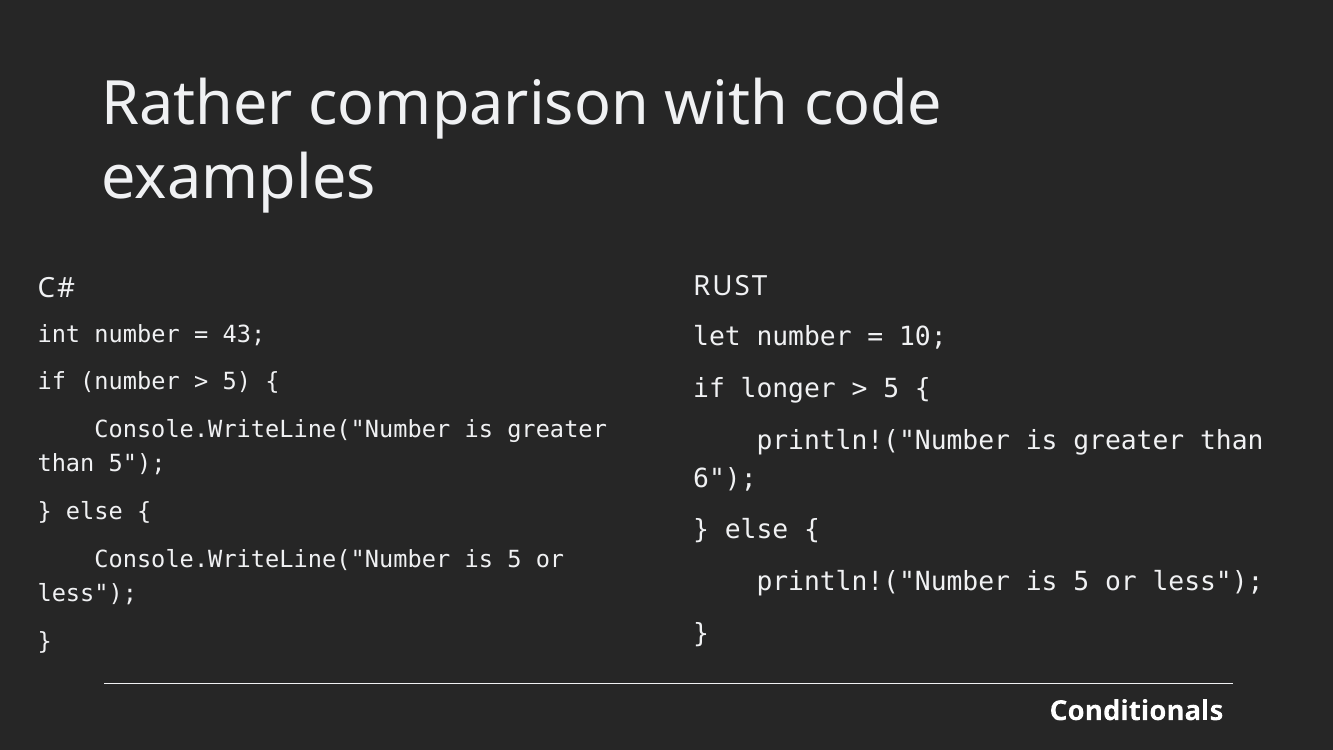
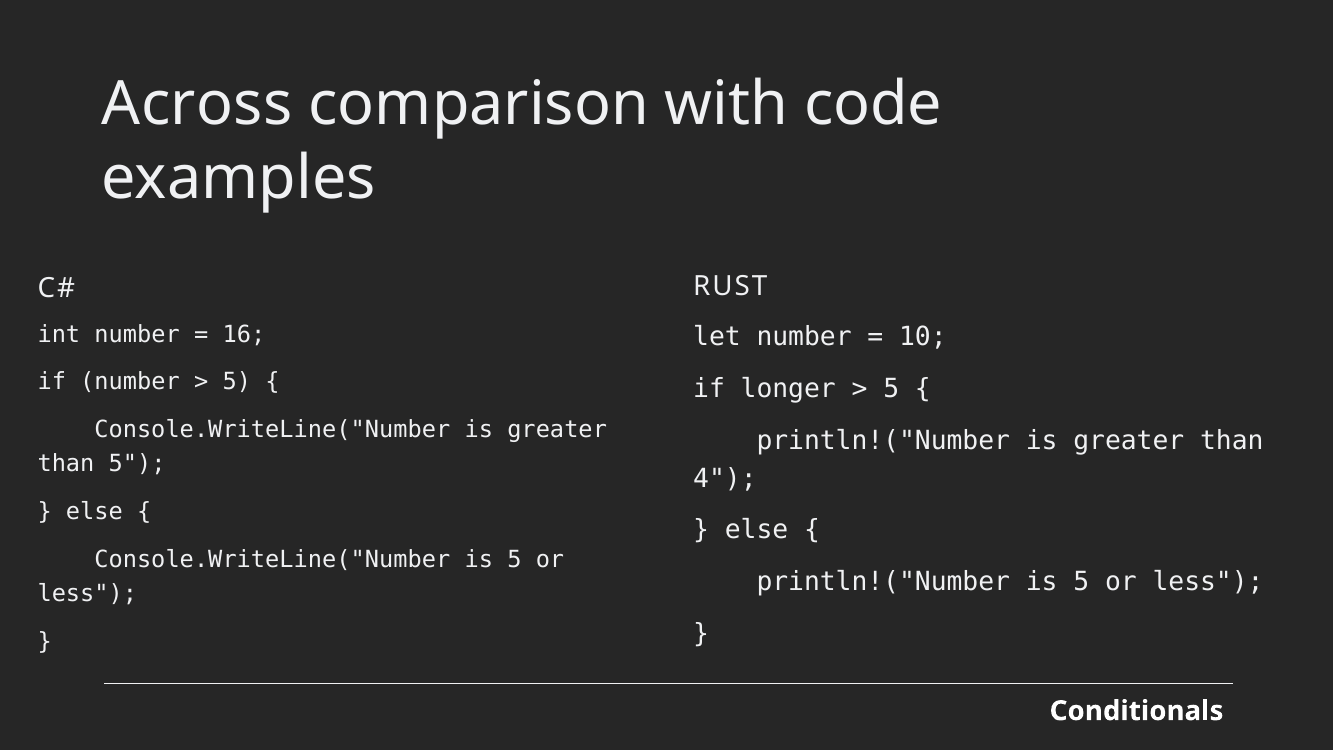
Rather: Rather -> Across
43: 43 -> 16
6: 6 -> 4
